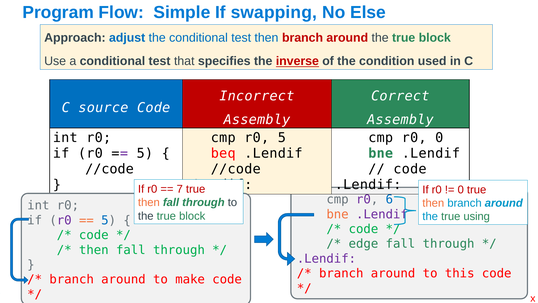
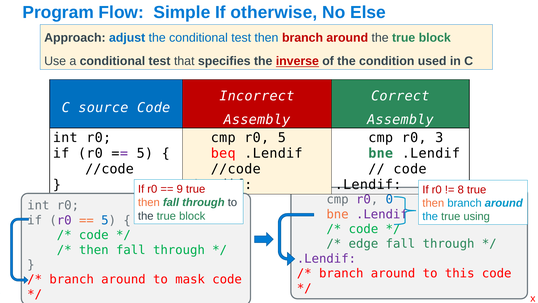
swapping: swapping -> otherwise
r0 0: 0 -> 3
7 at (180, 189): 7 -> 9
0 at (461, 189): 0 -> 8
6: 6 -> 0
make: make -> mask
